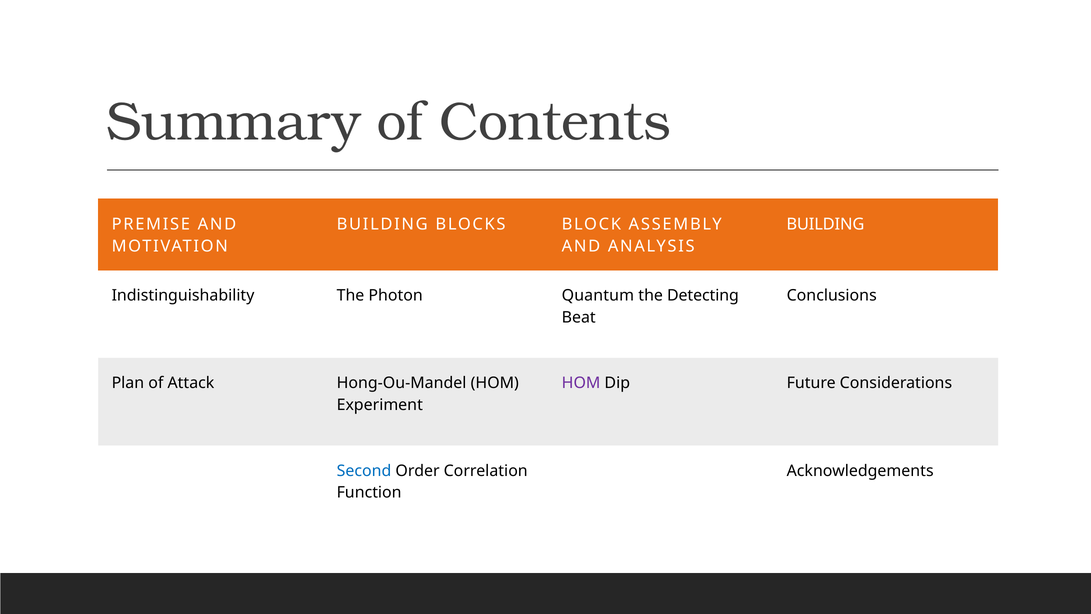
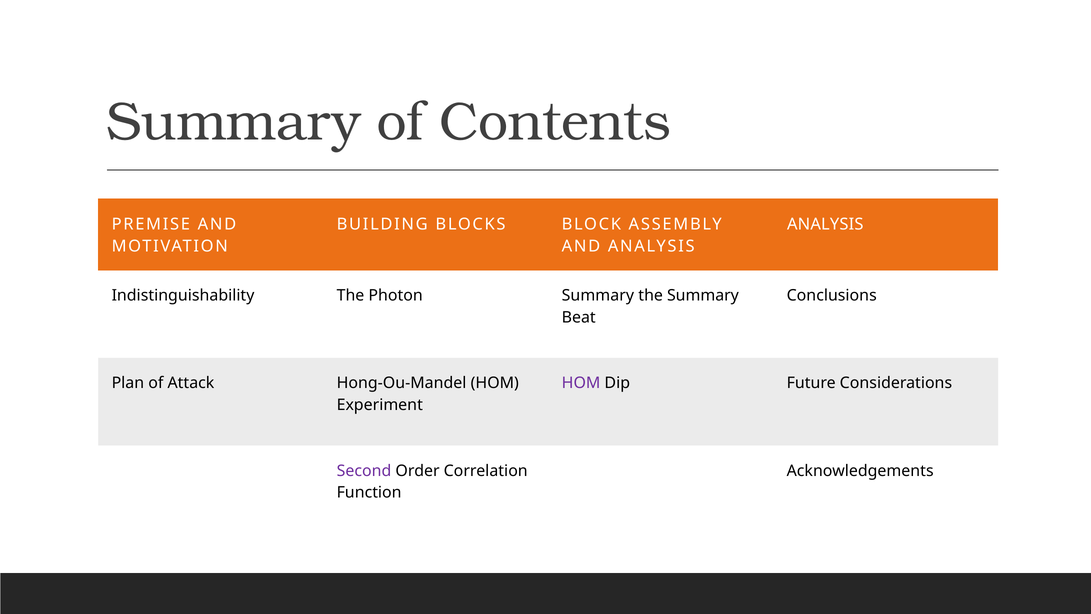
BUILDING at (825, 224): BUILDING -> ANALYSIS
Photon Quantum: Quantum -> Summary
the Detecting: Detecting -> Summary
Second colour: blue -> purple
